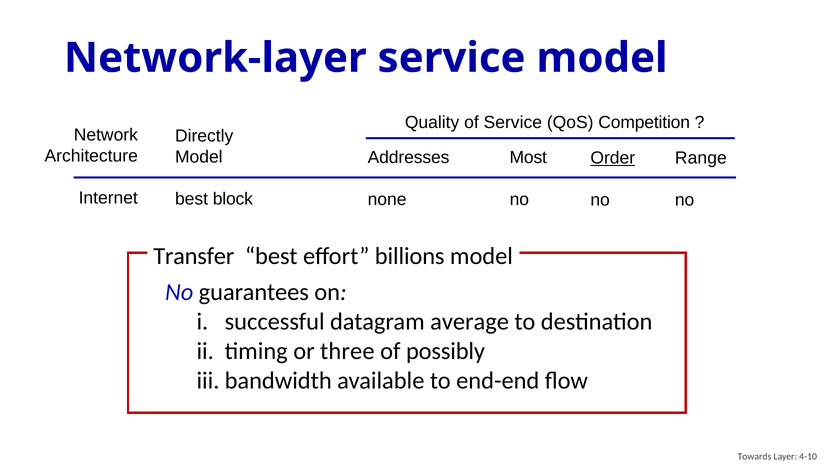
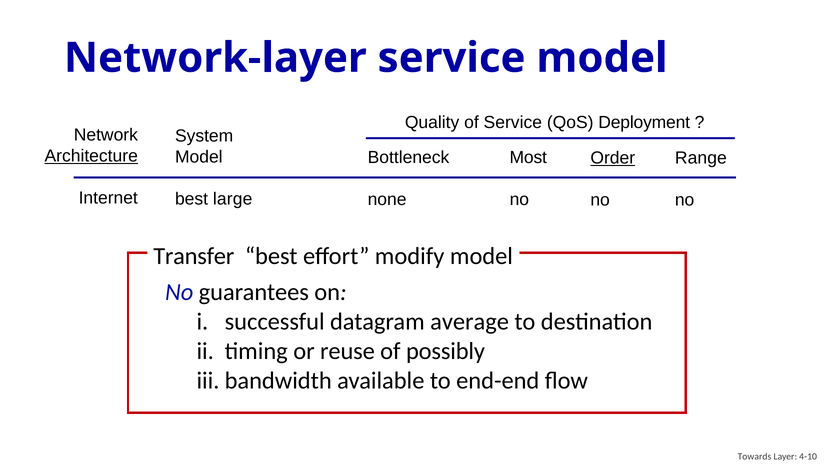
Competition: Competition -> Deployment
Directly: Directly -> System
Architecture underline: none -> present
Addresses: Addresses -> Bottleneck
block: block -> large
billions: billions -> modify
three: three -> reuse
